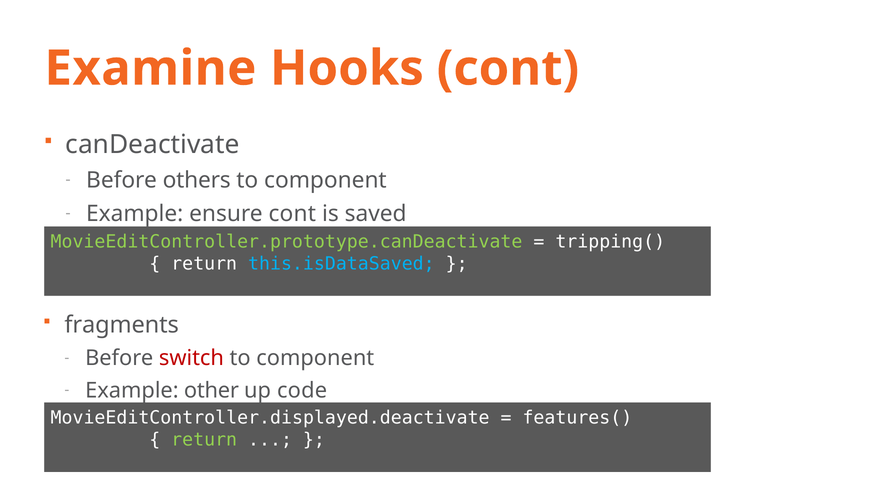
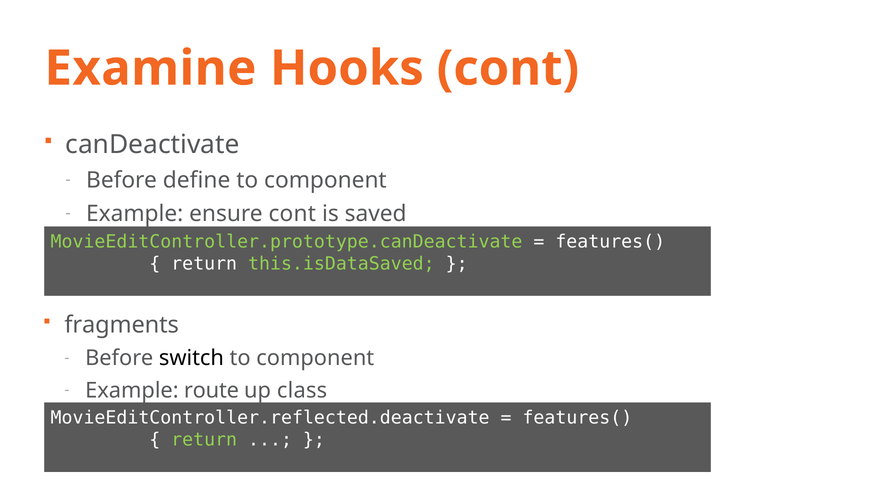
others: others -> define
tripping( at (610, 242): tripping( -> features(
this.isDataSaved colour: light blue -> light green
switch colour: red -> black
other: other -> route
code: code -> class
MovieEditController.displayed.deactivate: MovieEditController.displayed.deactivate -> MovieEditController.reflected.deactivate
